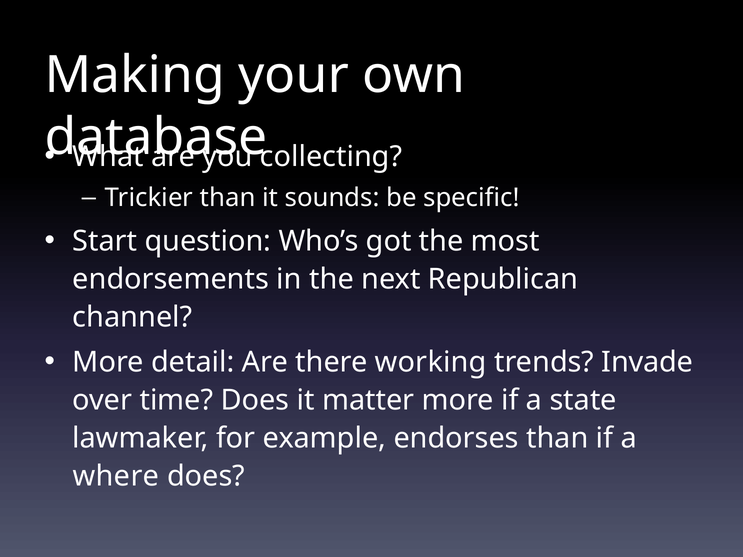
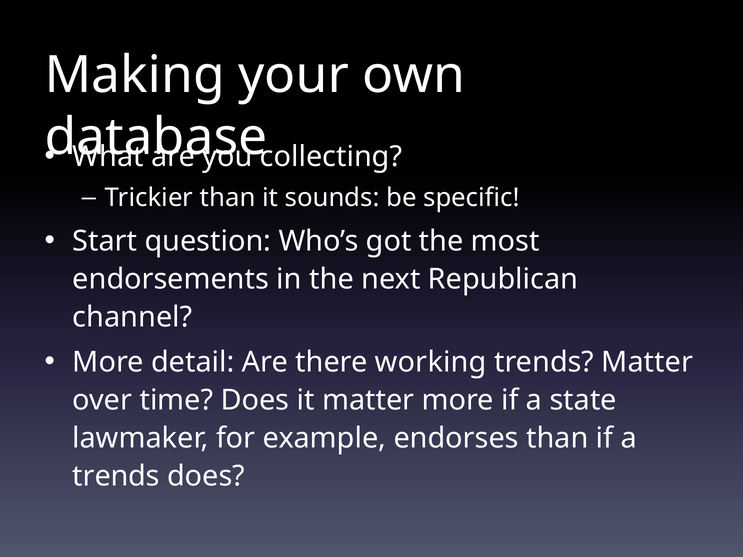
trends Invade: Invade -> Matter
where at (116, 477): where -> trends
